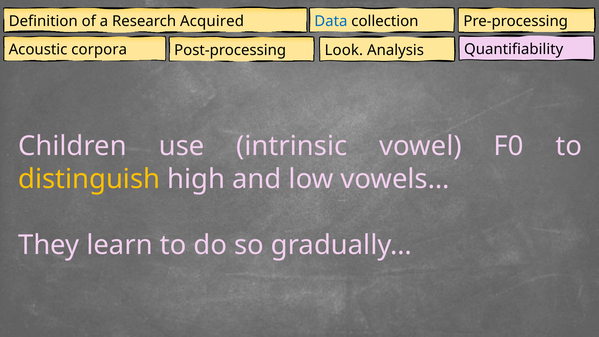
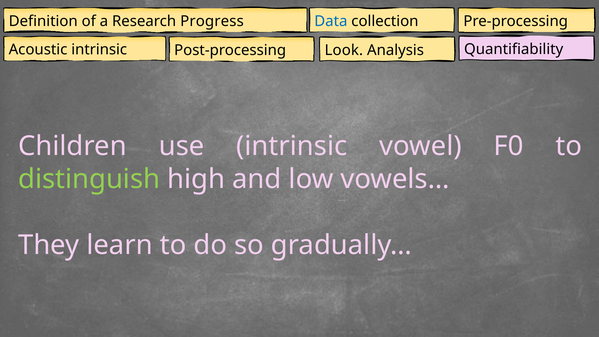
Acquired: Acquired -> Progress
Acoustic corpora: corpora -> intrinsic
distinguish colour: yellow -> light green
